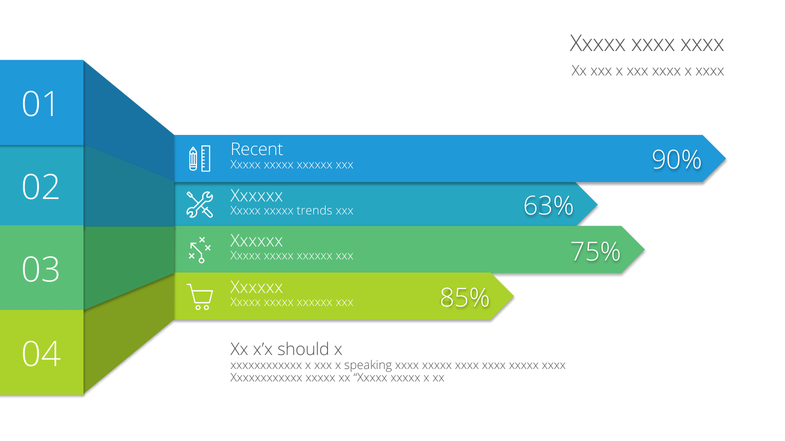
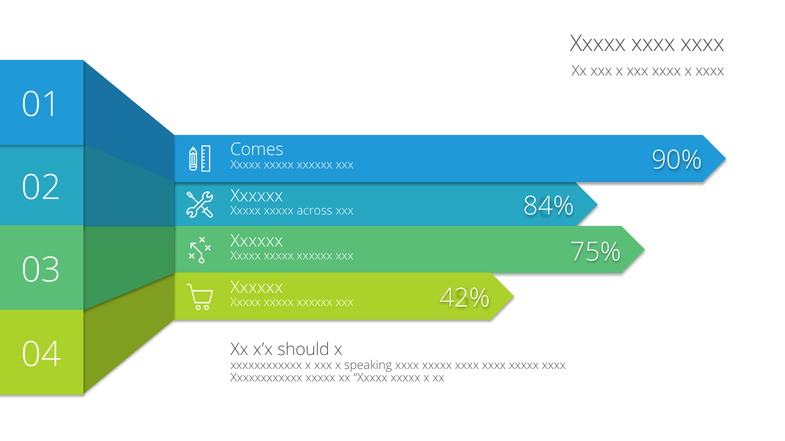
Recent: Recent -> Comes
63%: 63% -> 84%
trends: trends -> across
85%: 85% -> 42%
